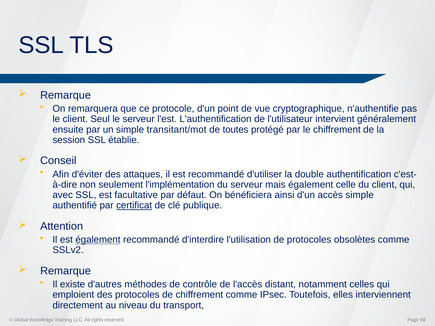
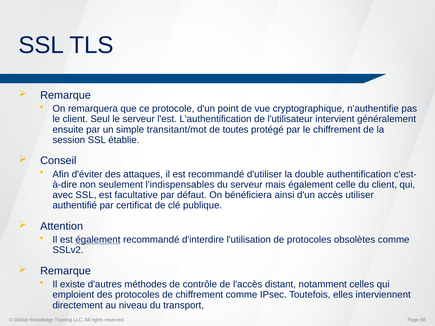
l'implémentation: l'implémentation -> l'indispensables
accès simple: simple -> utiliser
certificat underline: present -> none
